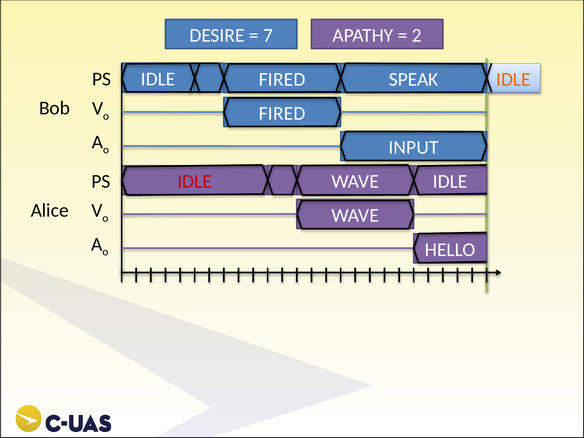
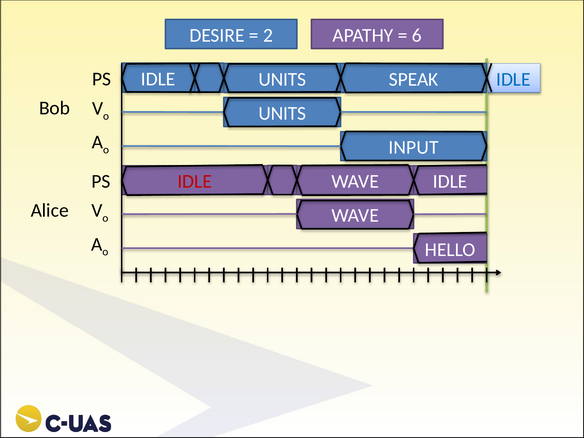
7: 7 -> 2
2: 2 -> 6
IDLE FIRED: FIRED -> UNITS
IDLE at (513, 79) colour: orange -> blue
FIRED at (282, 113): FIRED -> UNITS
